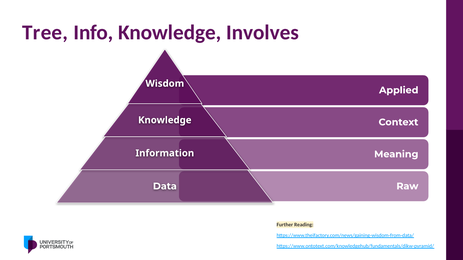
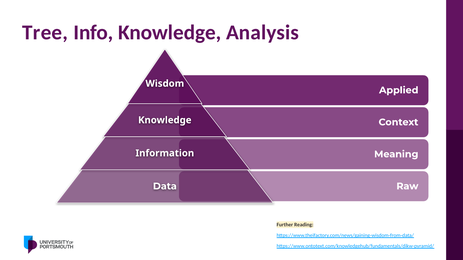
Involves: Involves -> Analysis
